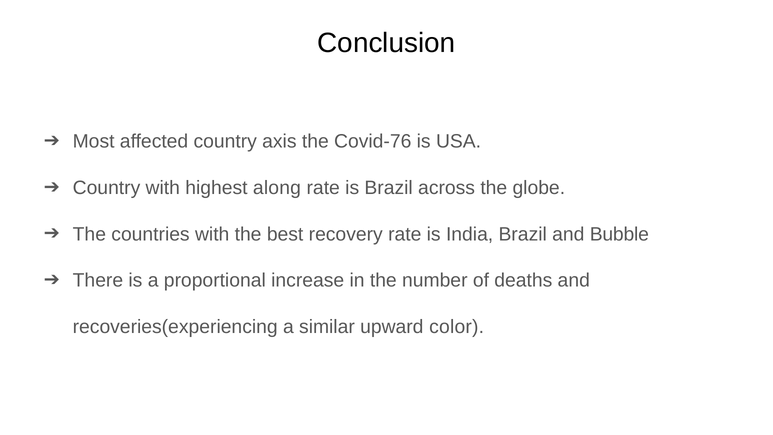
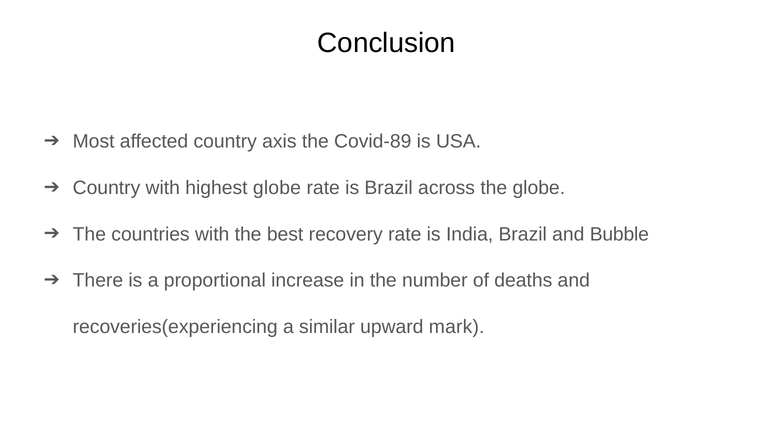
Covid-76: Covid-76 -> Covid-89
highest along: along -> globe
color: color -> mark
